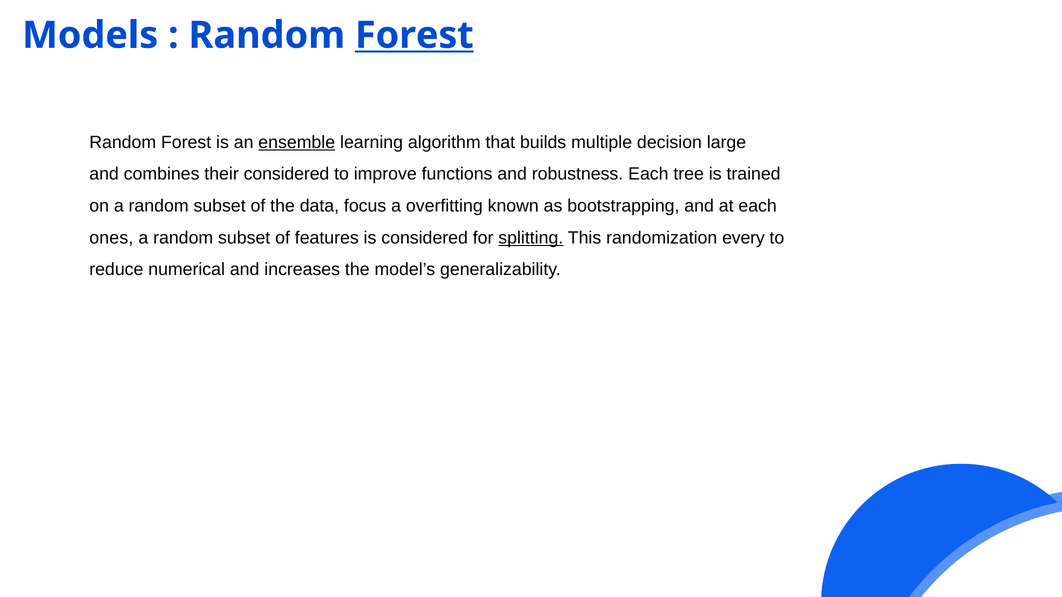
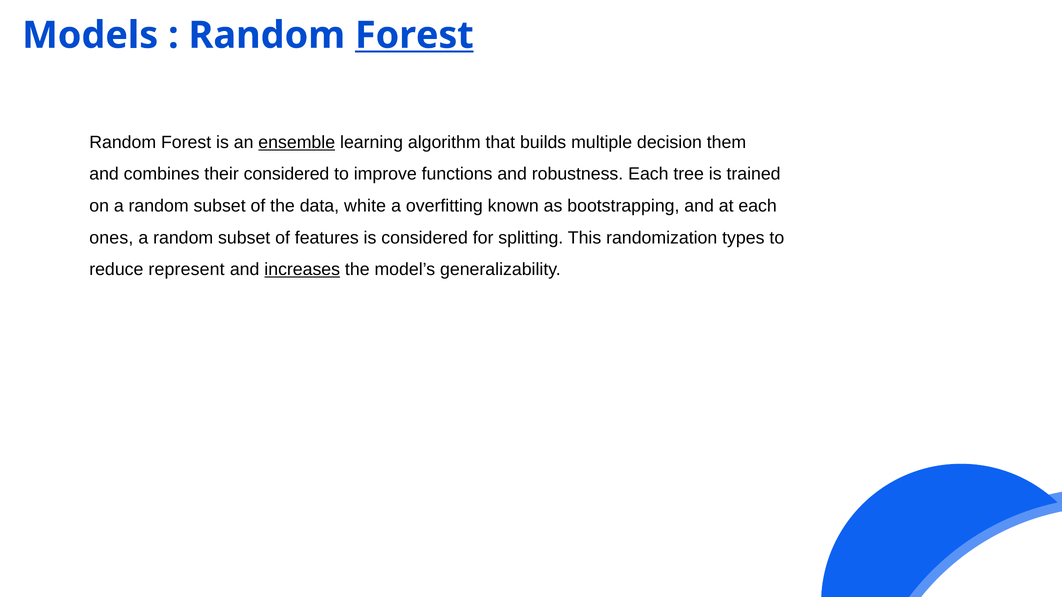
large: large -> them
focus: focus -> white
splitting underline: present -> none
every: every -> types
numerical: numerical -> represent
increases underline: none -> present
